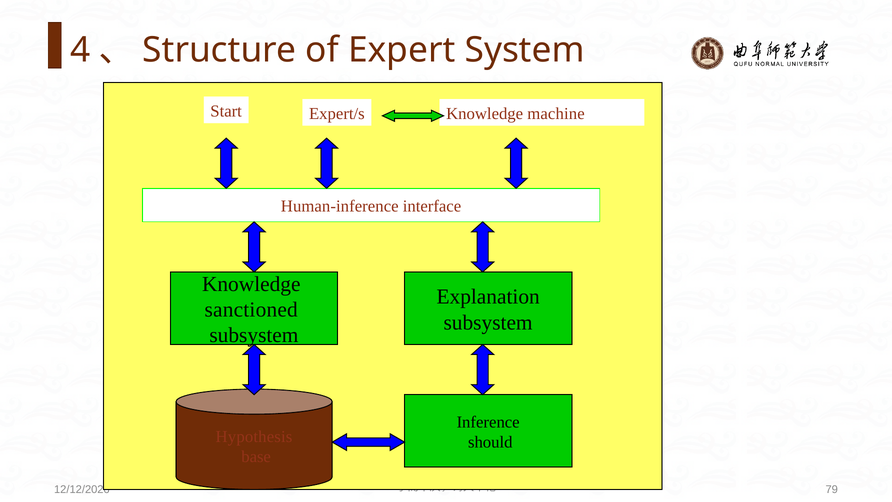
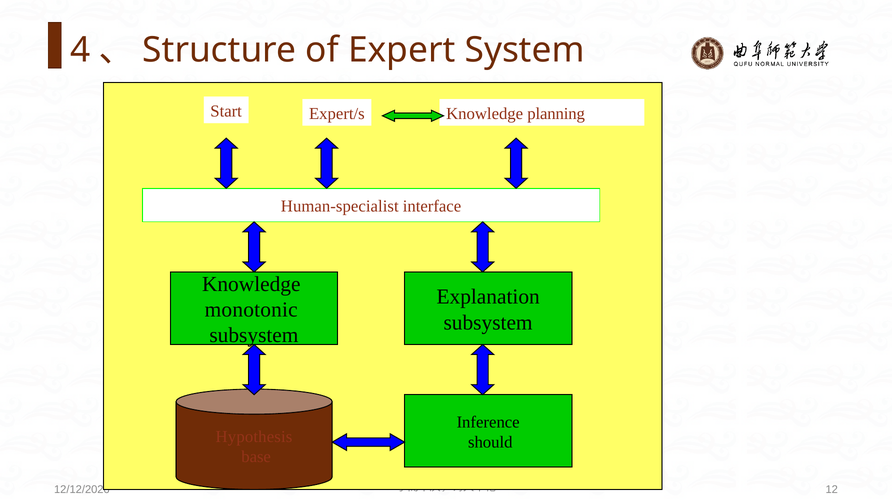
machine: machine -> planning
Human-inference: Human-inference -> Human-specialist
sanctioned: sanctioned -> monotonic
79: 79 -> 12
